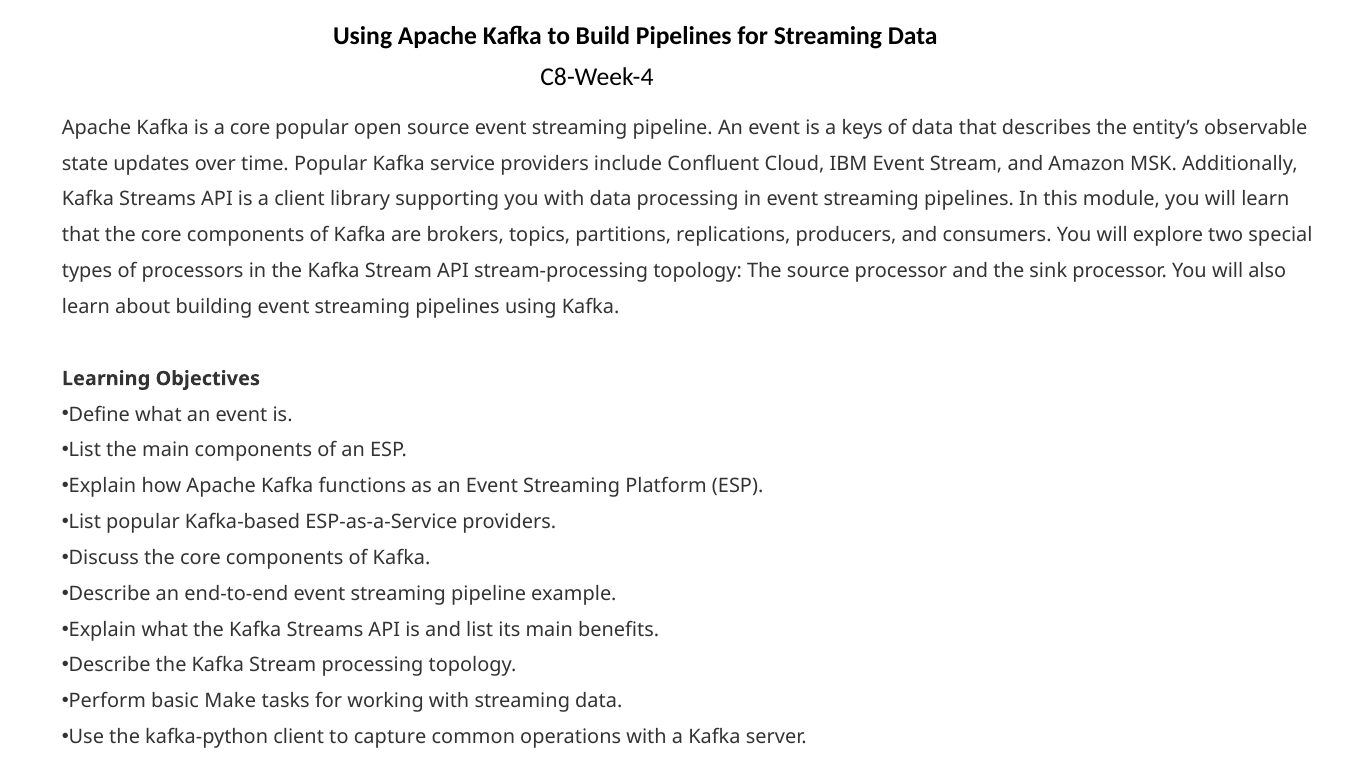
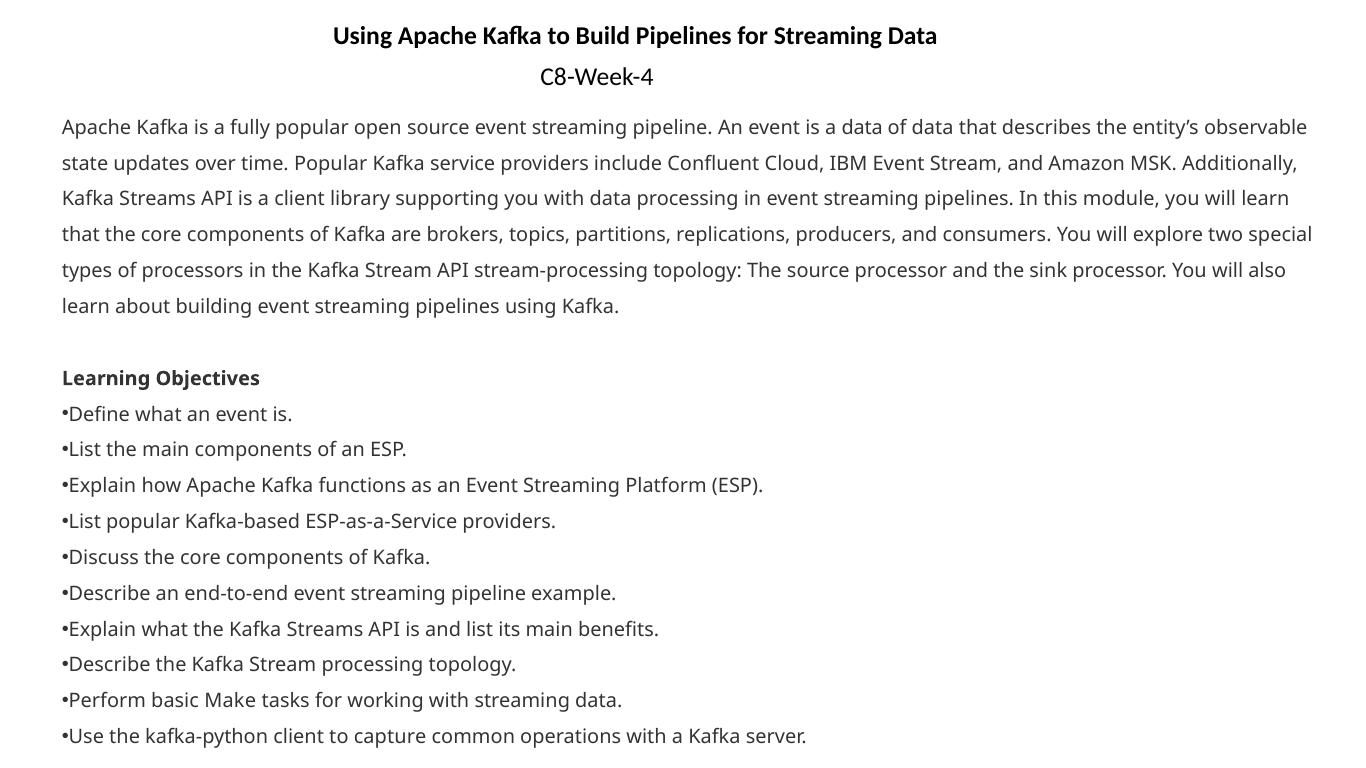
a core: core -> fully
a keys: keys -> data
